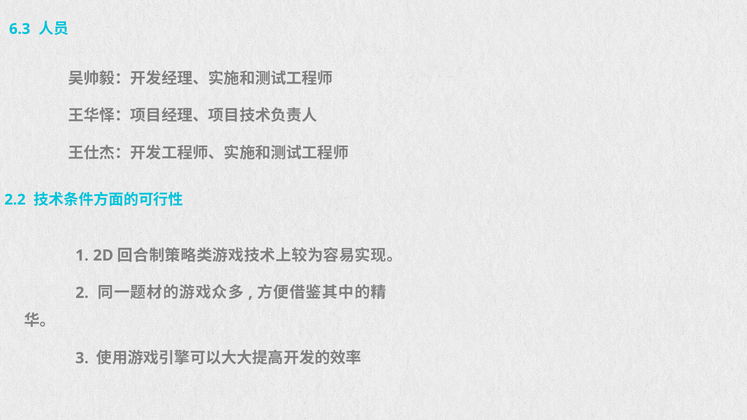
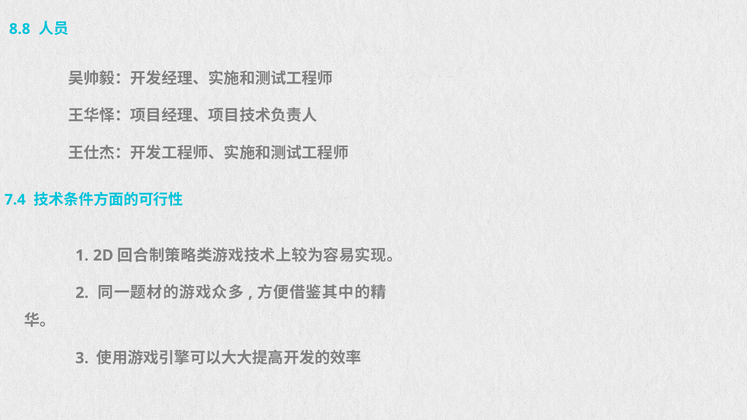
6.3: 6.3 -> 8.8
2.2: 2.2 -> 7.4
